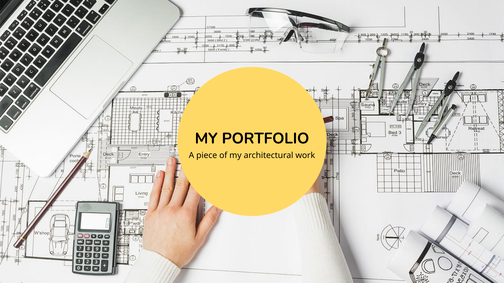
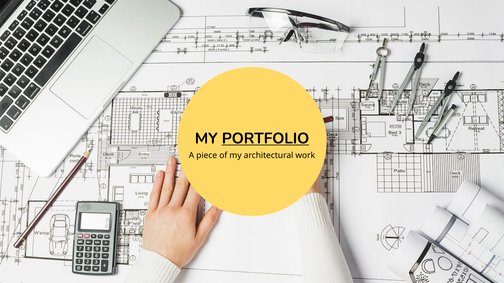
PORTFOLIO underline: none -> present
